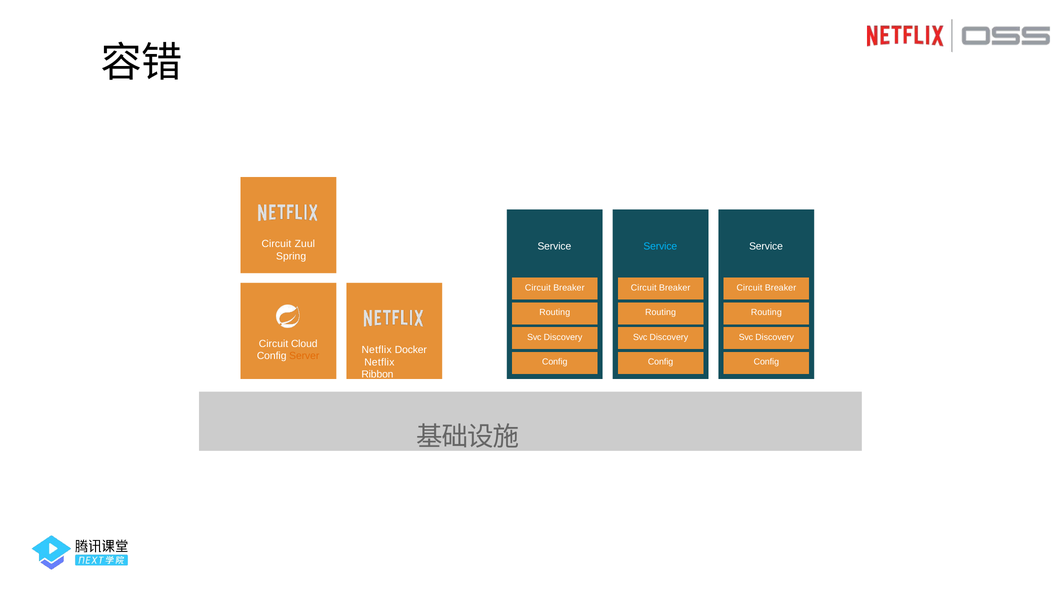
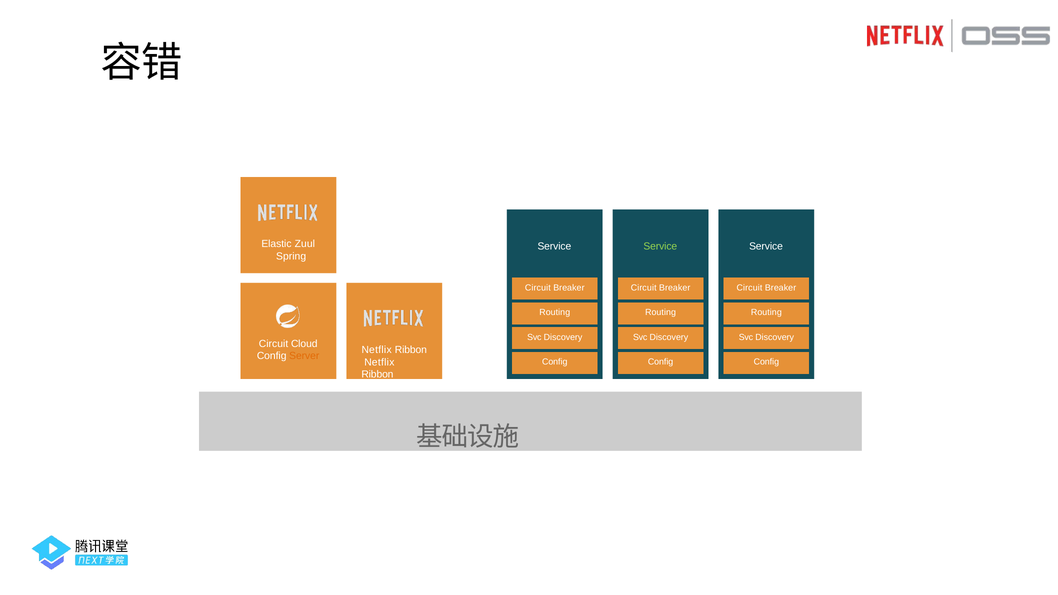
Circuit at (276, 244): Circuit -> Elastic
Service at (660, 246) colour: light blue -> light green
Docker at (411, 350): Docker -> Ribbon
